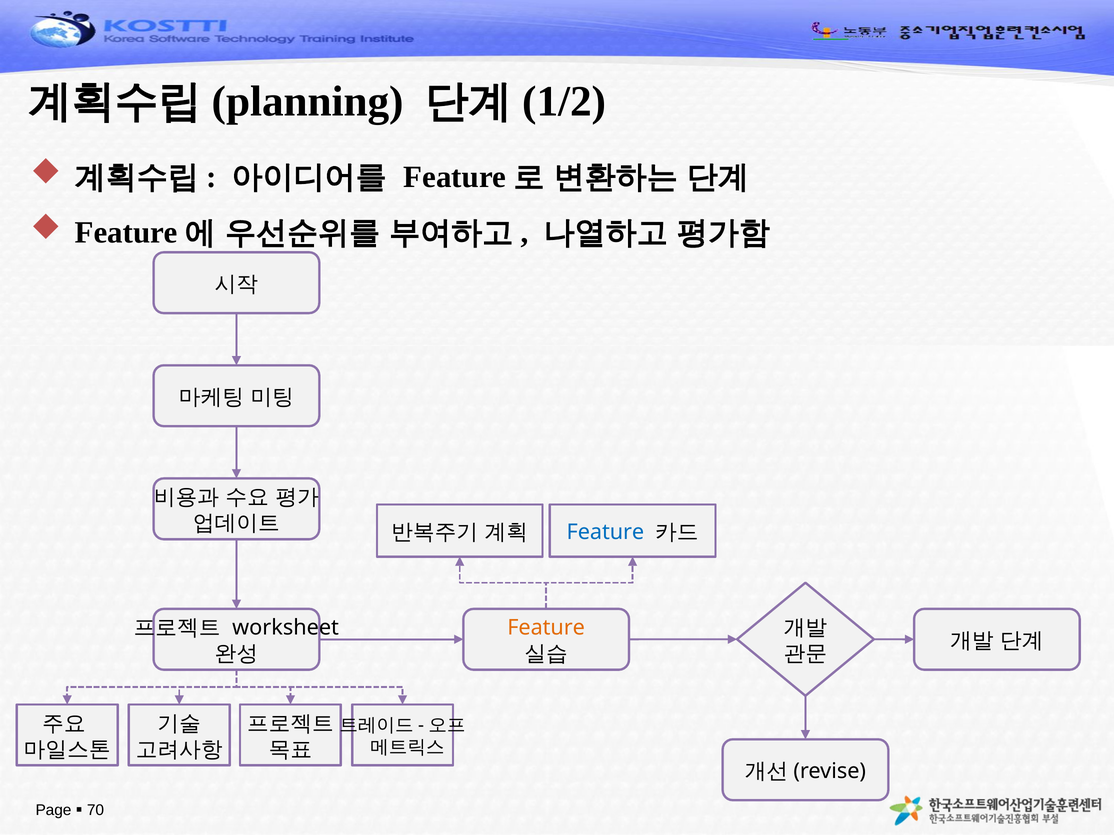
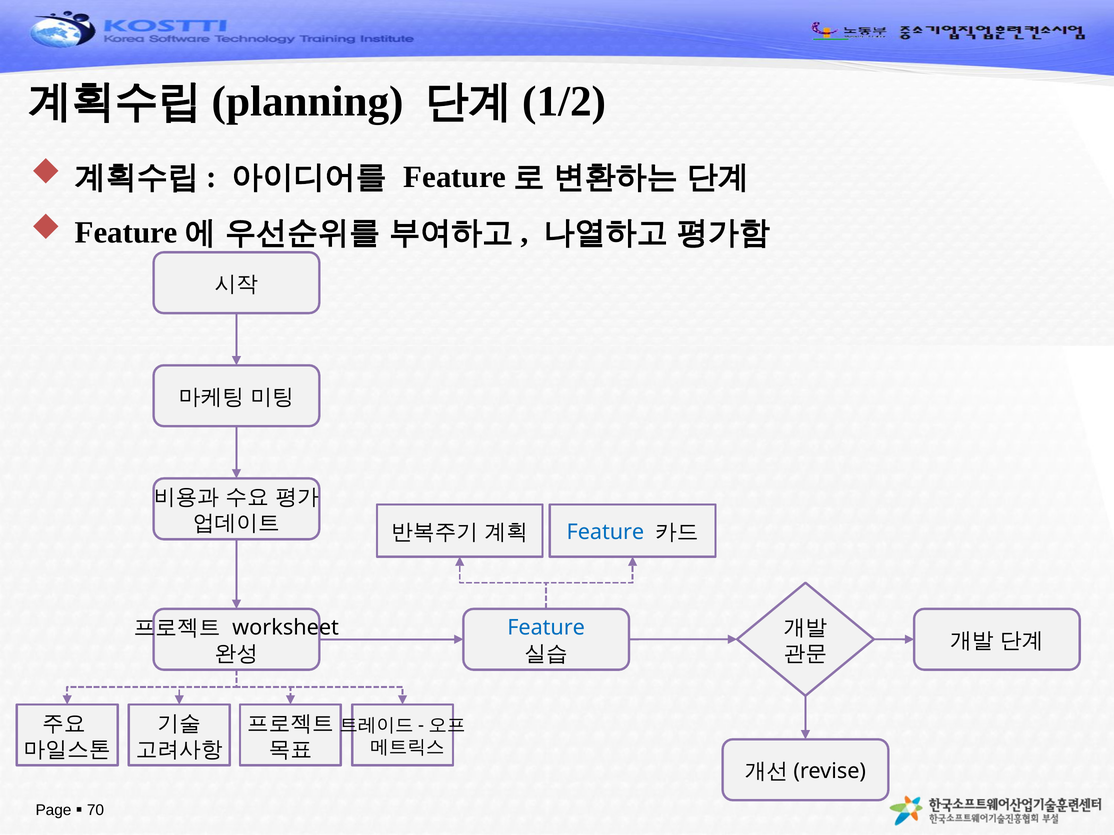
Feature at (546, 628) colour: orange -> blue
